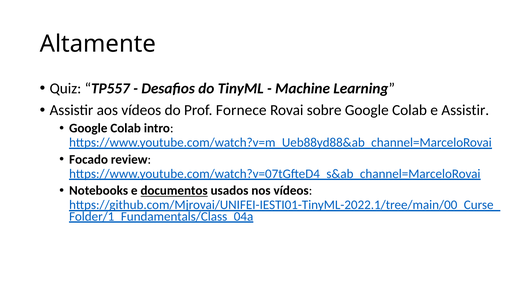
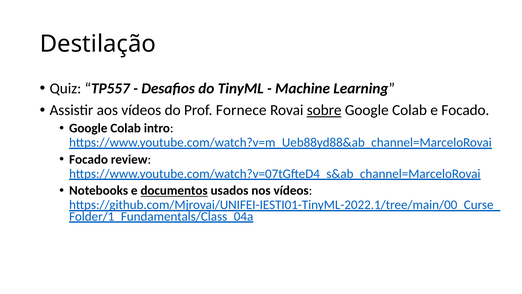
Altamente: Altamente -> Destilação
sobre underline: none -> present
e Assistir: Assistir -> Focado
